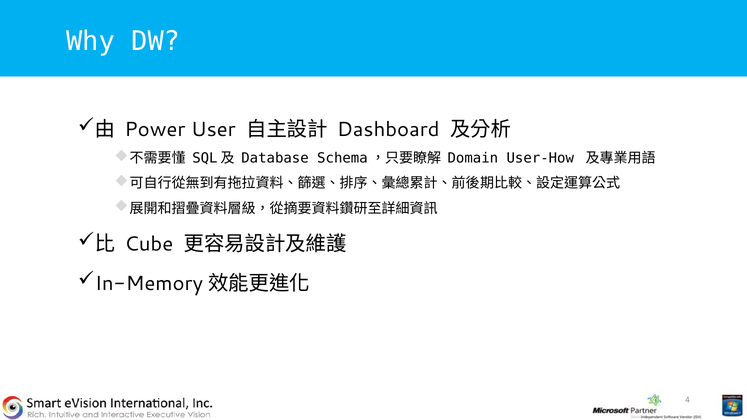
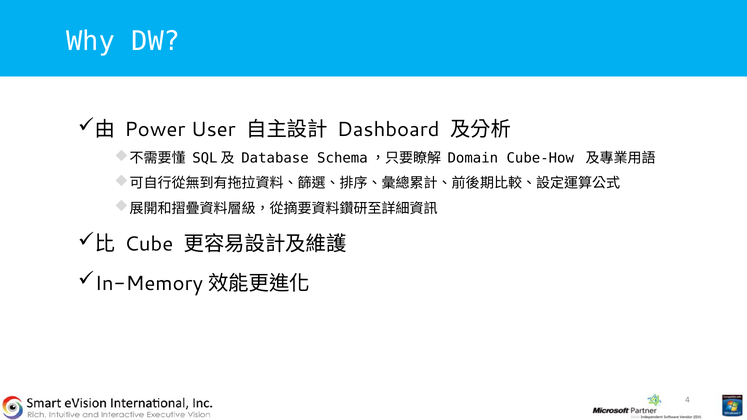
User-How: User-How -> Cube-How
